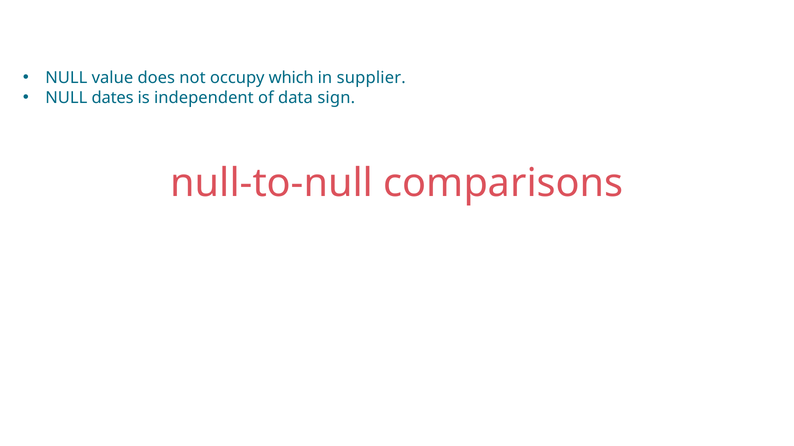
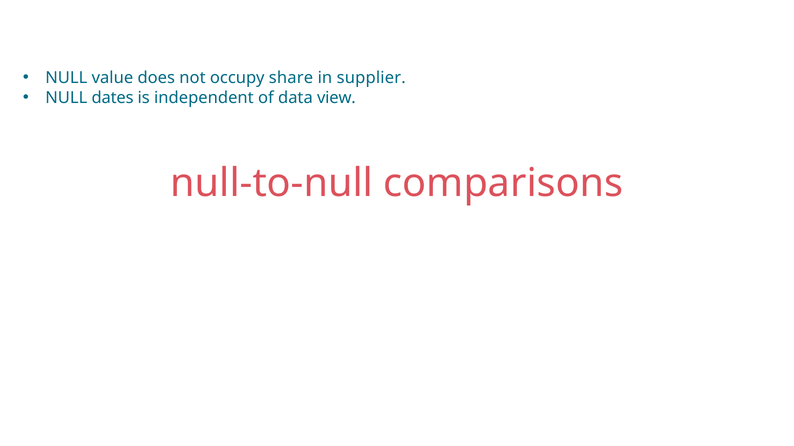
which: which -> share
sign: sign -> view
